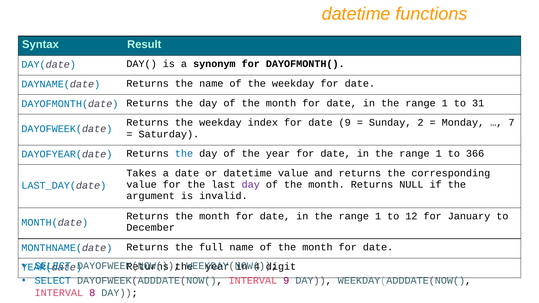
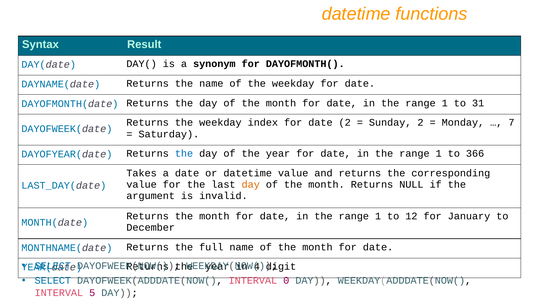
date 9: 9 -> 2
day at (251, 185) colour: purple -> orange
INTERVAL 9: 9 -> 0
8: 8 -> 5
